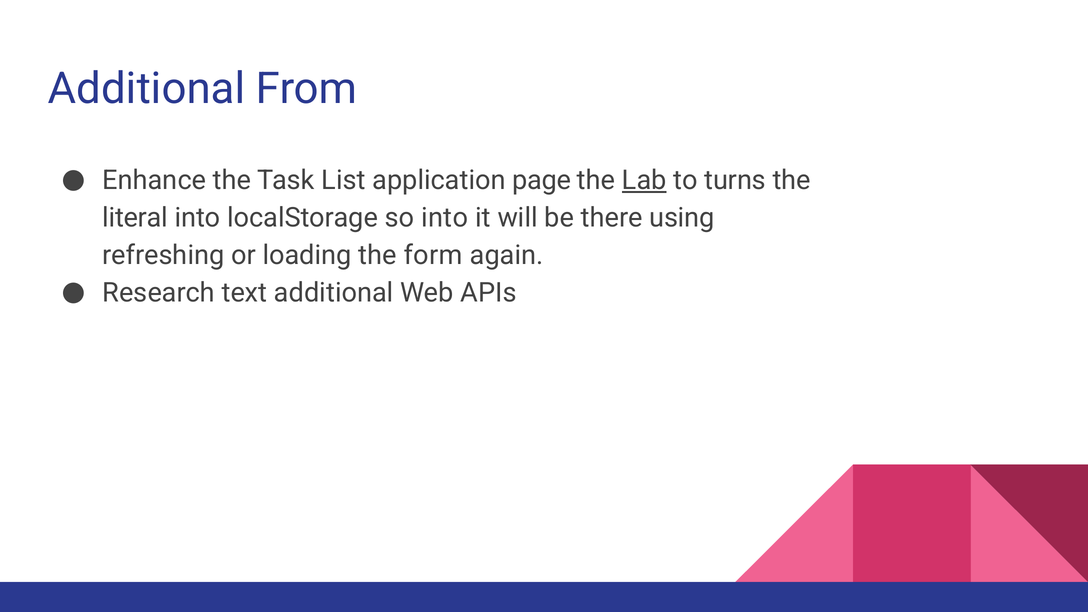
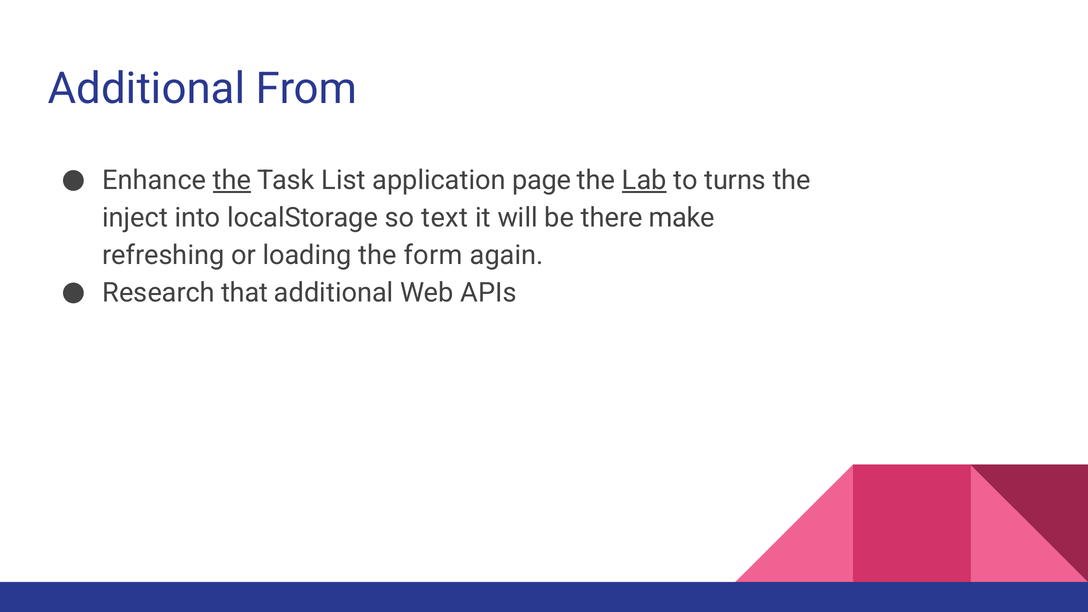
the at (232, 180) underline: none -> present
literal: literal -> inject
so into: into -> text
using: using -> make
text: text -> that
